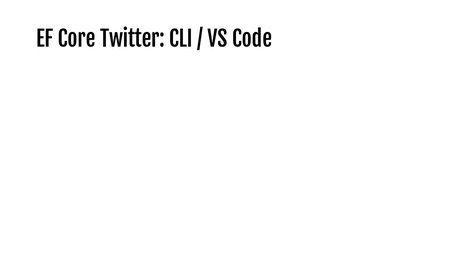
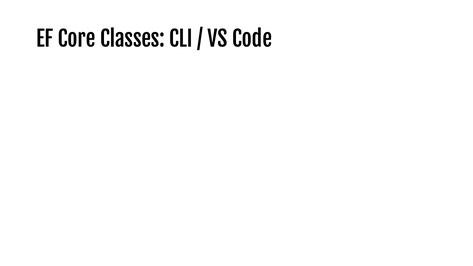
Twitter: Twitter -> Classes
